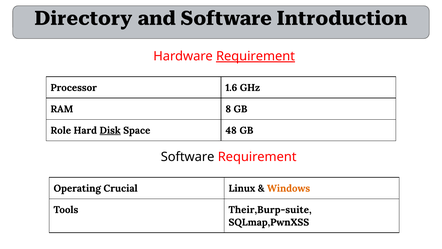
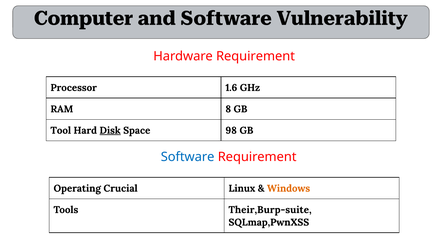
Directory: Directory -> Computer
Introduction: Introduction -> Vulnerability
Requirement at (255, 56) underline: present -> none
Role: Role -> Tool
48: 48 -> 98
Software at (188, 157) colour: black -> blue
